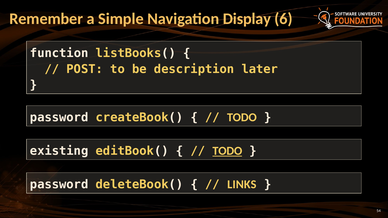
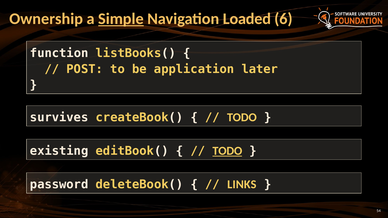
Remember: Remember -> Ownership
Simple underline: none -> present
Display: Display -> Loaded
description: description -> application
password at (59, 118): password -> survives
